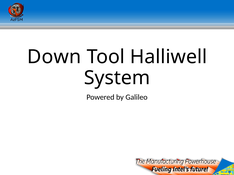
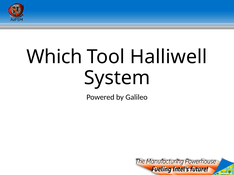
Down: Down -> Which
